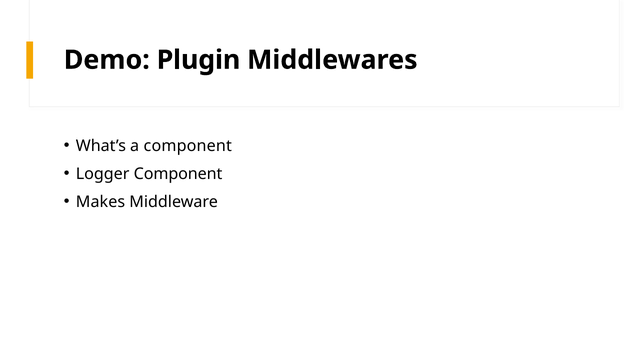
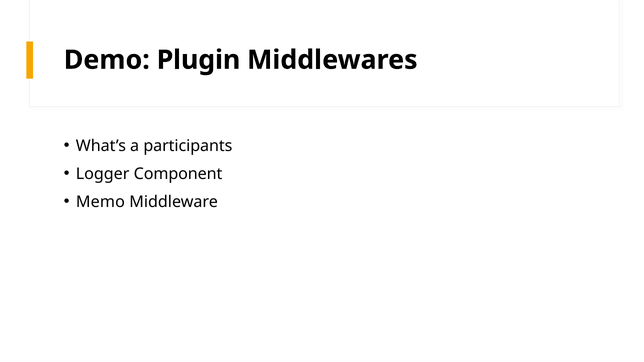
a component: component -> participants
Makes: Makes -> Memo
